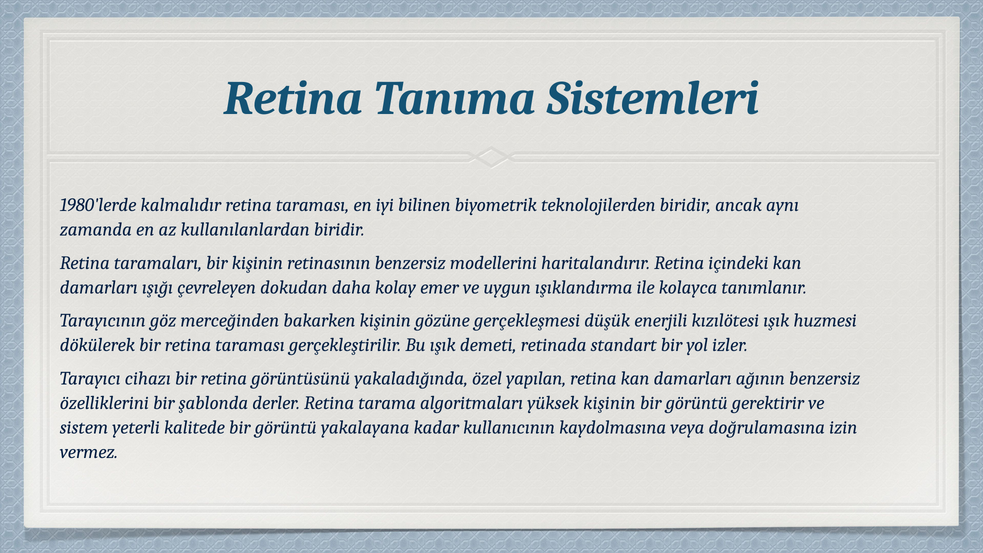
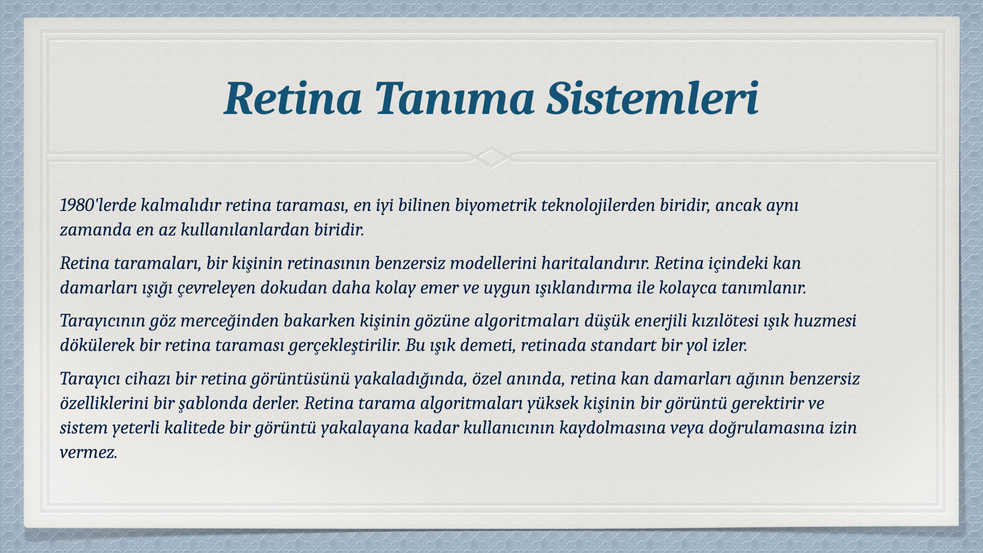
gözüne gerçekleşmesi: gerçekleşmesi -> algoritmaları
yapılan: yapılan -> anında
